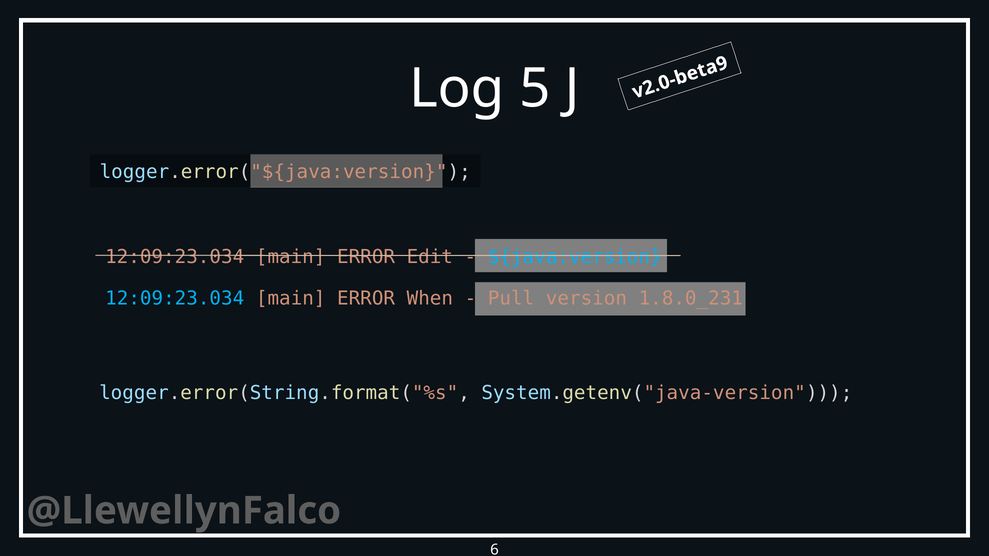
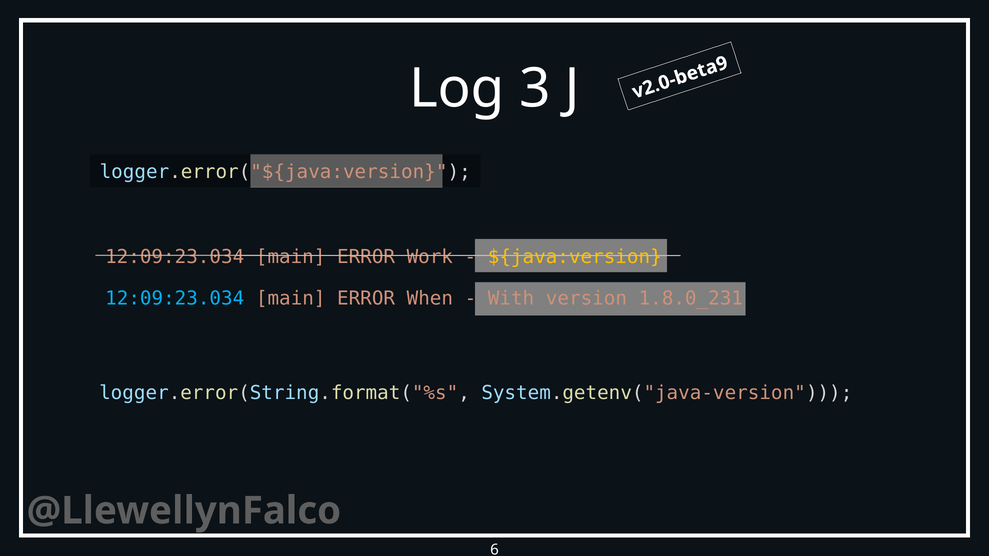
5: 5 -> 3
Edit: Edit -> Work
${java:version colour: light blue -> yellow
Pull: Pull -> With
